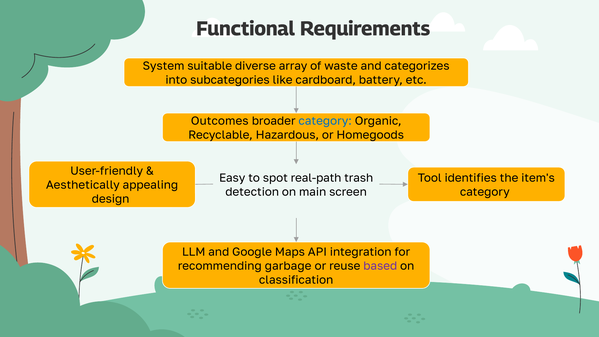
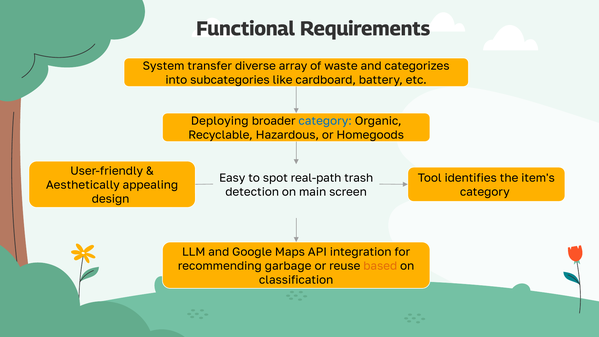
suitable: suitable -> transfer
Outcomes: Outcomes -> Deploying
based colour: purple -> orange
